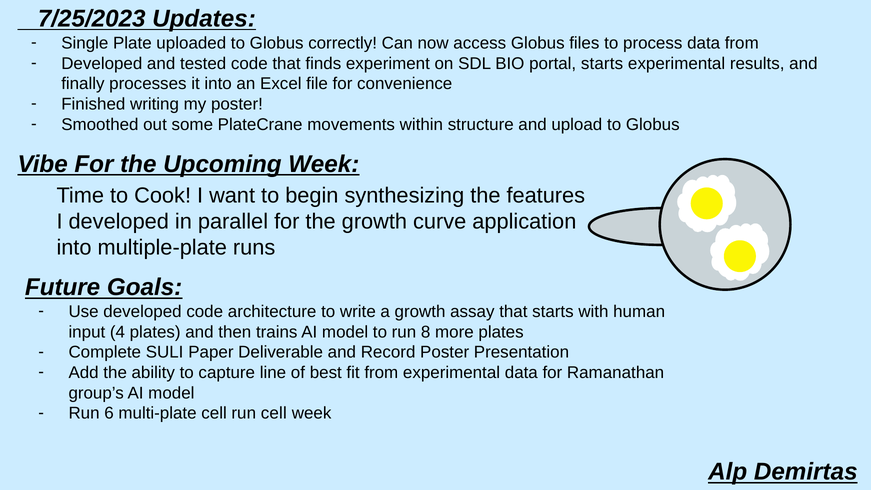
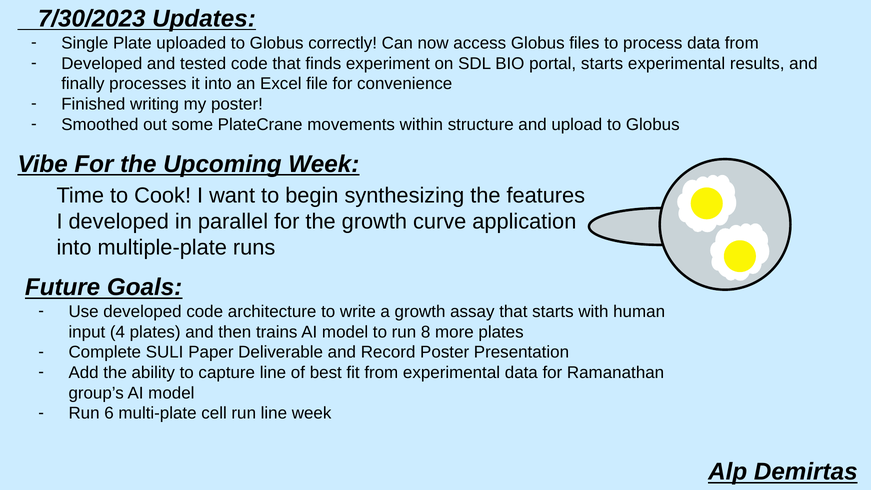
7/25/2023: 7/25/2023 -> 7/30/2023
run cell: cell -> line
